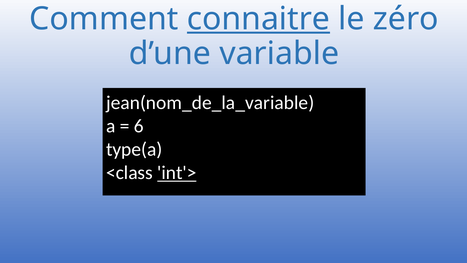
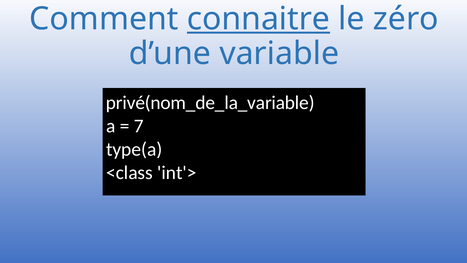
jean(nom_de_la_variable: jean(nom_de_la_variable -> privé(nom_de_la_variable
6: 6 -> 7
int'> underline: present -> none
